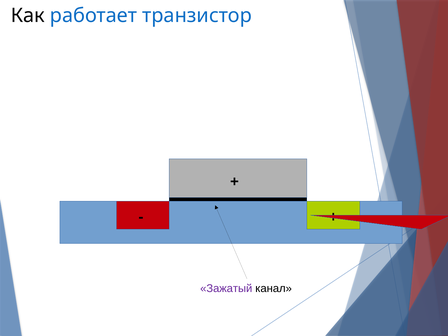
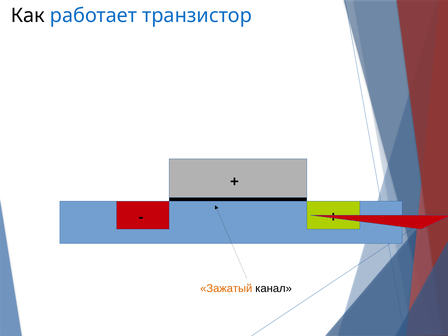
Зажатый colour: purple -> orange
